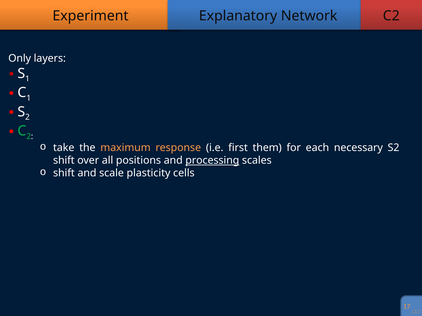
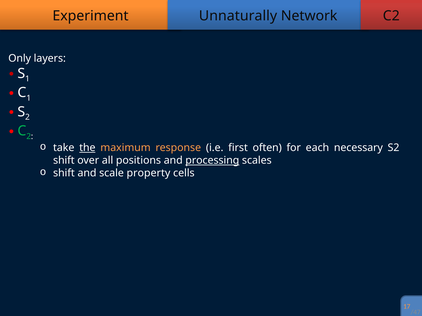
Explanatory: Explanatory -> Unnaturally
the underline: none -> present
them: them -> often
plasticity: plasticity -> property
